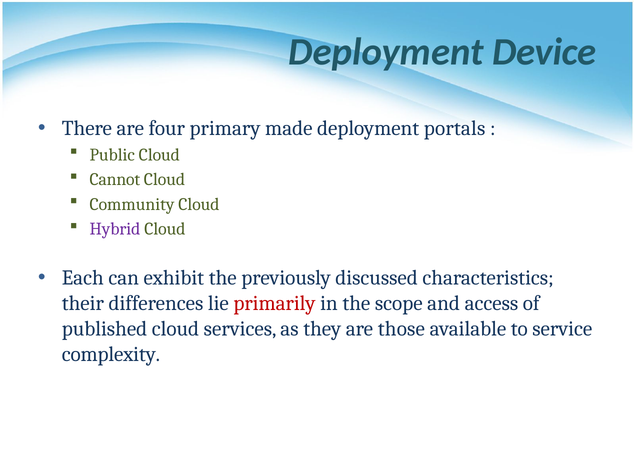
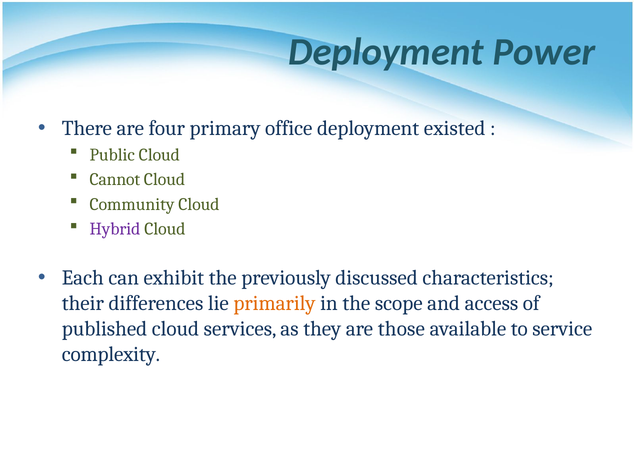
Device: Device -> Power
made: made -> office
portals: portals -> existed
primarily colour: red -> orange
